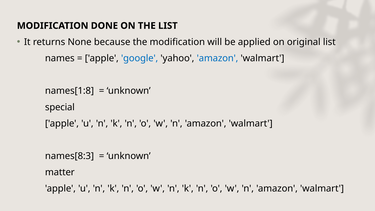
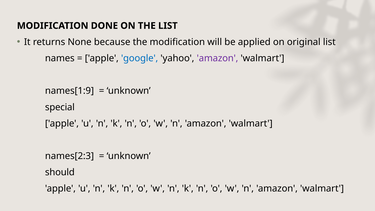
amazon at (217, 58) colour: blue -> purple
names[1:8: names[1:8 -> names[1:9
names[8:3: names[8:3 -> names[2:3
matter: matter -> should
